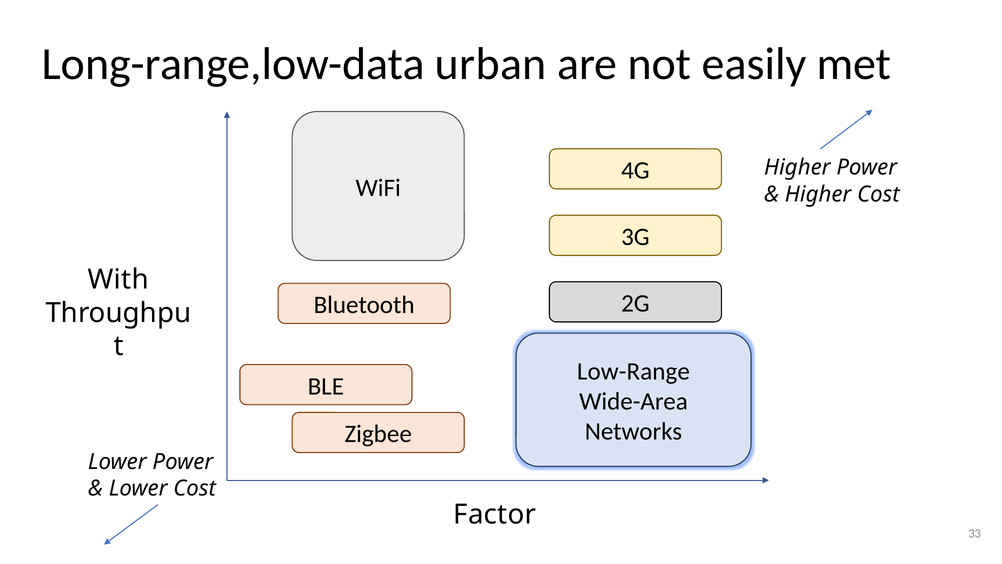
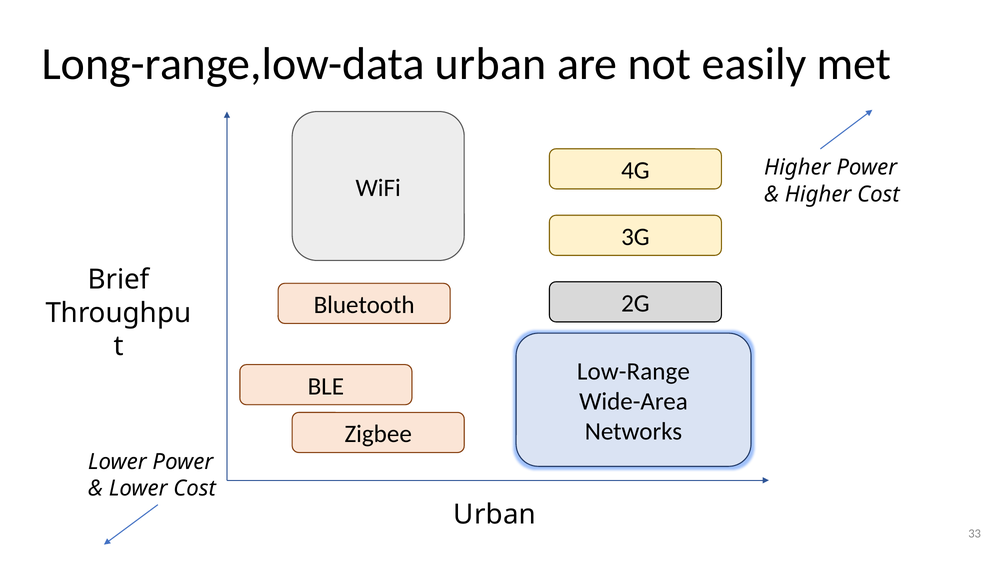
With: With -> Brief
Factor at (495, 514): Factor -> Urban
